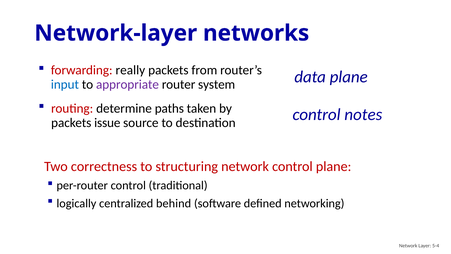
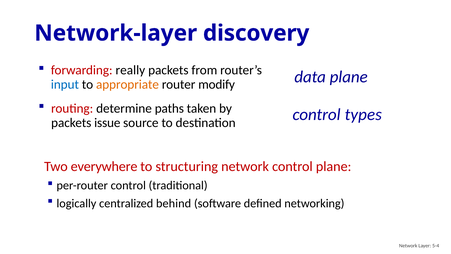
networks: networks -> discovery
appropriate colour: purple -> orange
system: system -> modify
notes: notes -> types
correctness: correctness -> everywhere
